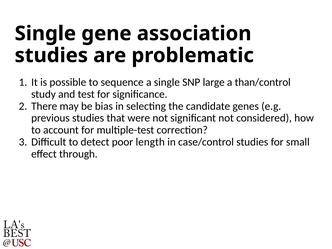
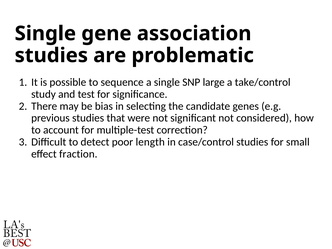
than/control: than/control -> take/control
through: through -> fraction
